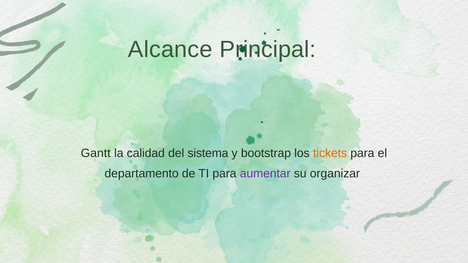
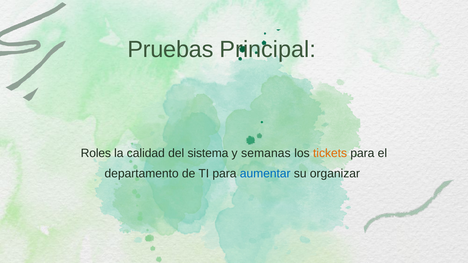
Alcance: Alcance -> Pruebas
Gantt: Gantt -> Roles
bootstrap: bootstrap -> semanas
aumentar colour: purple -> blue
